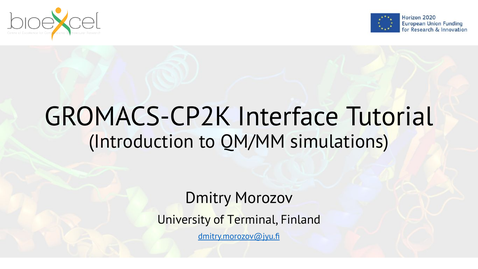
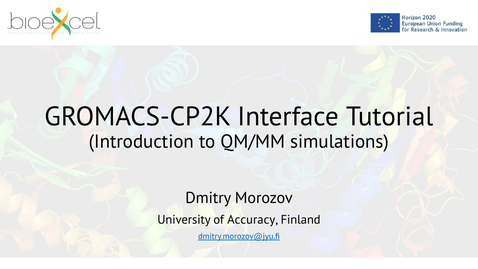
Terminal: Terminal -> Accuracy
